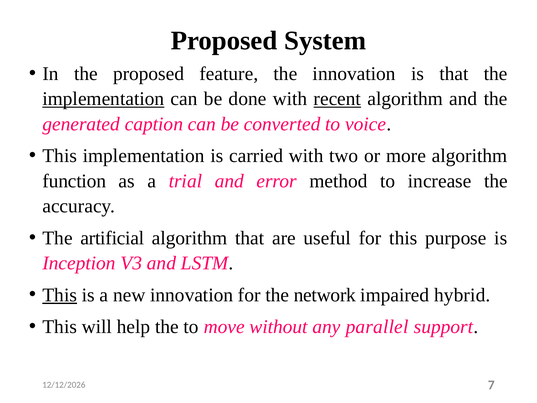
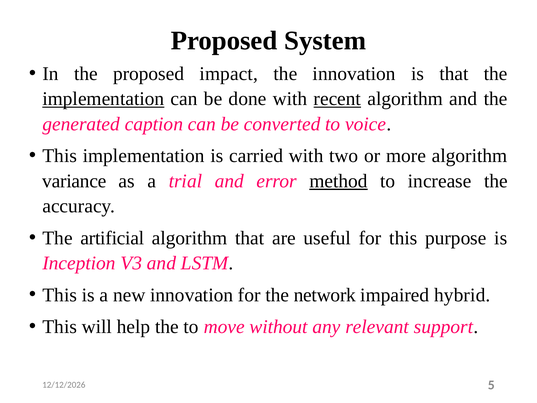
feature: feature -> impact
function: function -> variance
method underline: none -> present
This at (60, 295) underline: present -> none
parallel: parallel -> relevant
7: 7 -> 5
